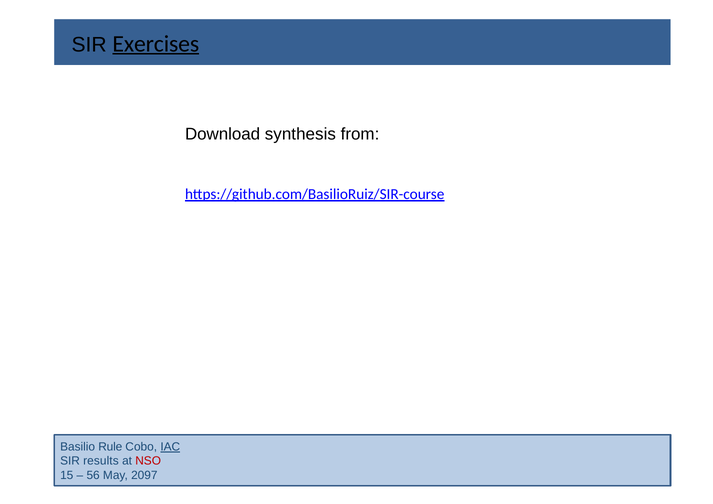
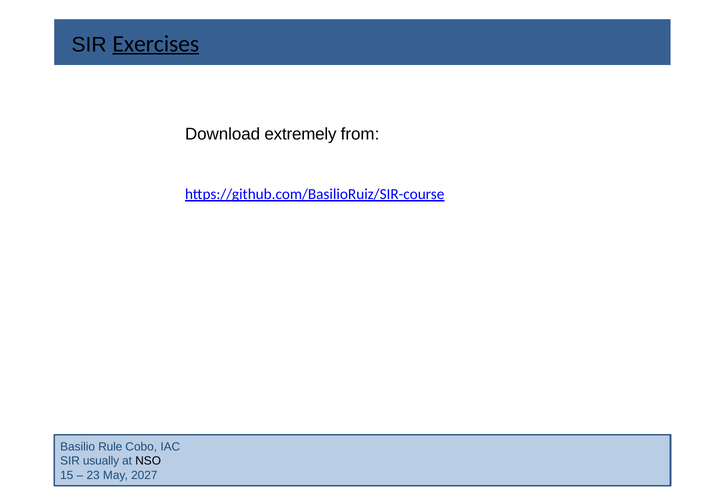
synthesis: synthesis -> extremely
IAC underline: present -> none
results: results -> usually
NSO colour: red -> black
56: 56 -> 23
2097: 2097 -> 2027
